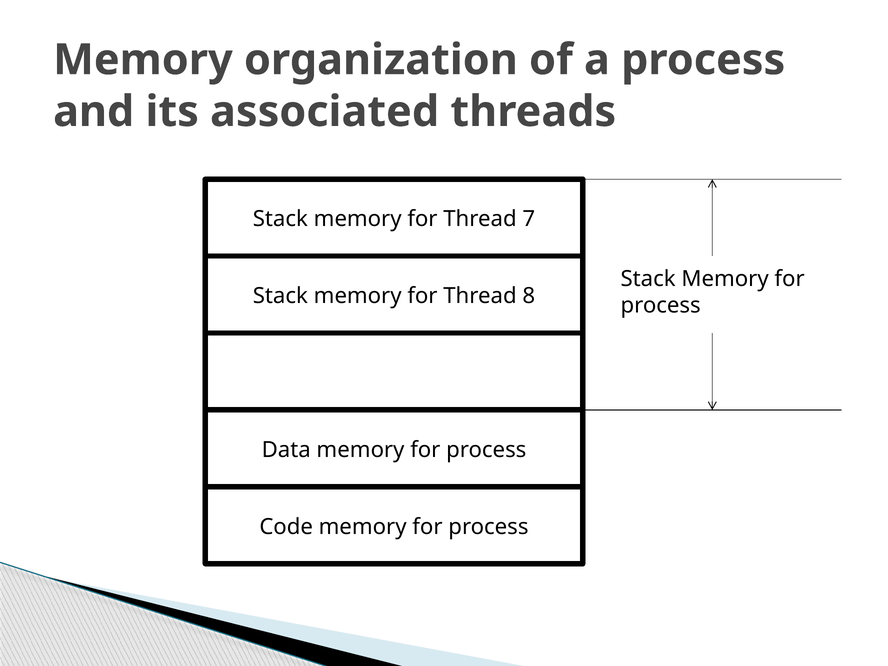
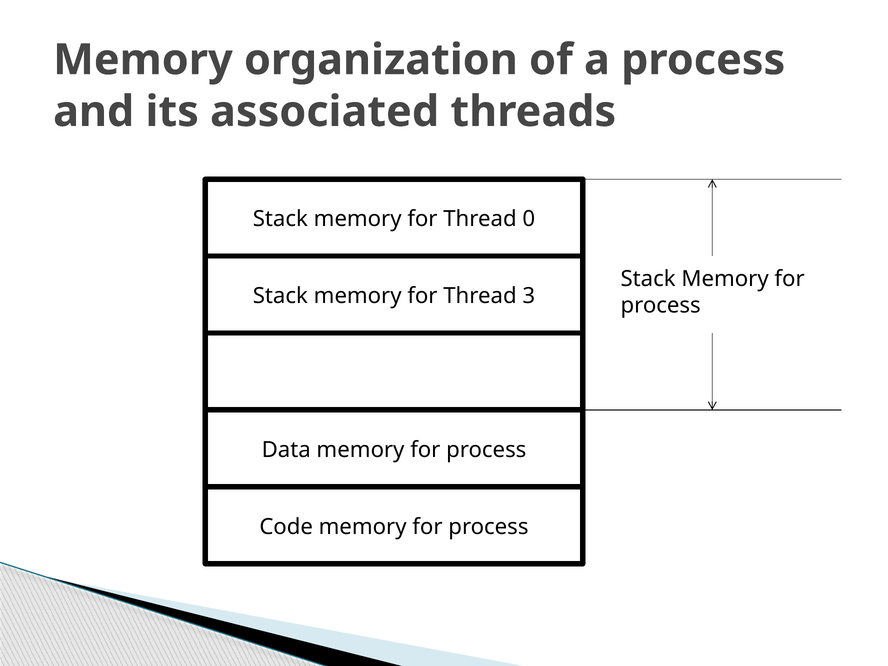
7: 7 -> 0
8: 8 -> 3
